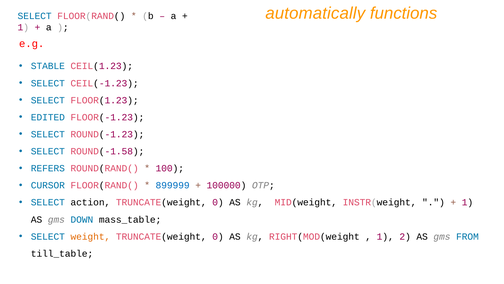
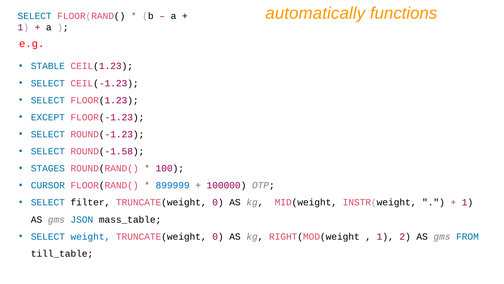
EDITED: EDITED -> EXCEPT
REFERS: REFERS -> STAGES
action: action -> filter
DOWN: DOWN -> JSON
weight colour: orange -> blue
